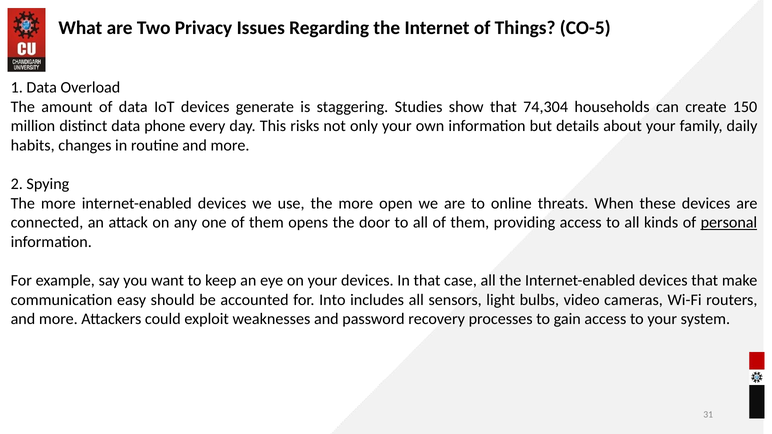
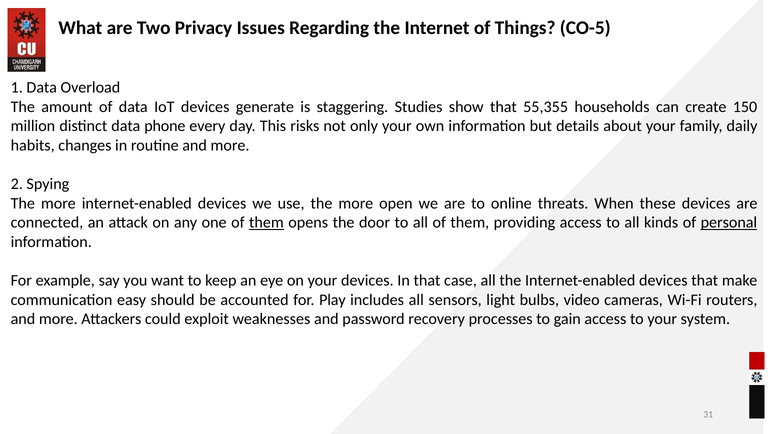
74,304: 74,304 -> 55,355
them at (266, 223) underline: none -> present
Into: Into -> Play
